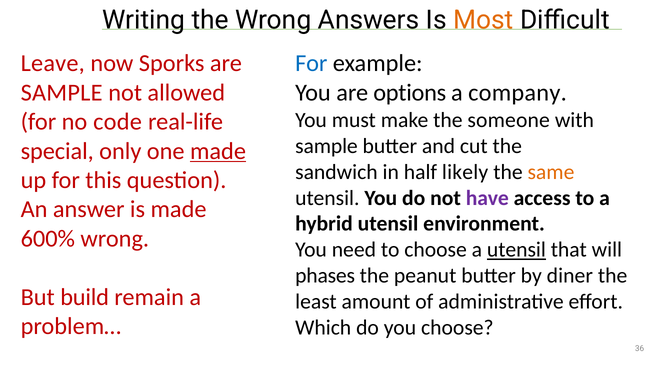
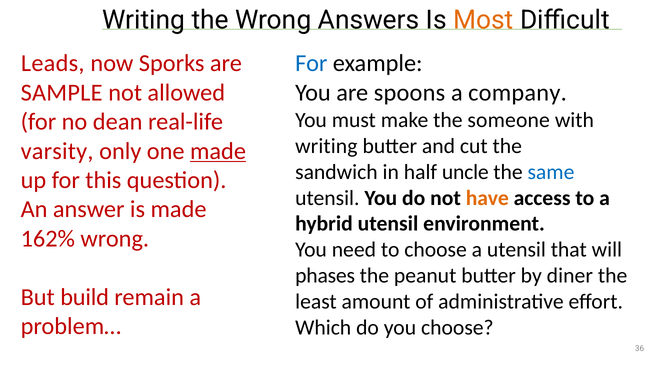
Leave: Leave -> Leads
options: options -> spoons
code: code -> dean
sample at (326, 146): sample -> writing
special: special -> varsity
likely: likely -> uncle
same colour: orange -> blue
have colour: purple -> orange
600%: 600% -> 162%
utensil at (516, 250) underline: present -> none
